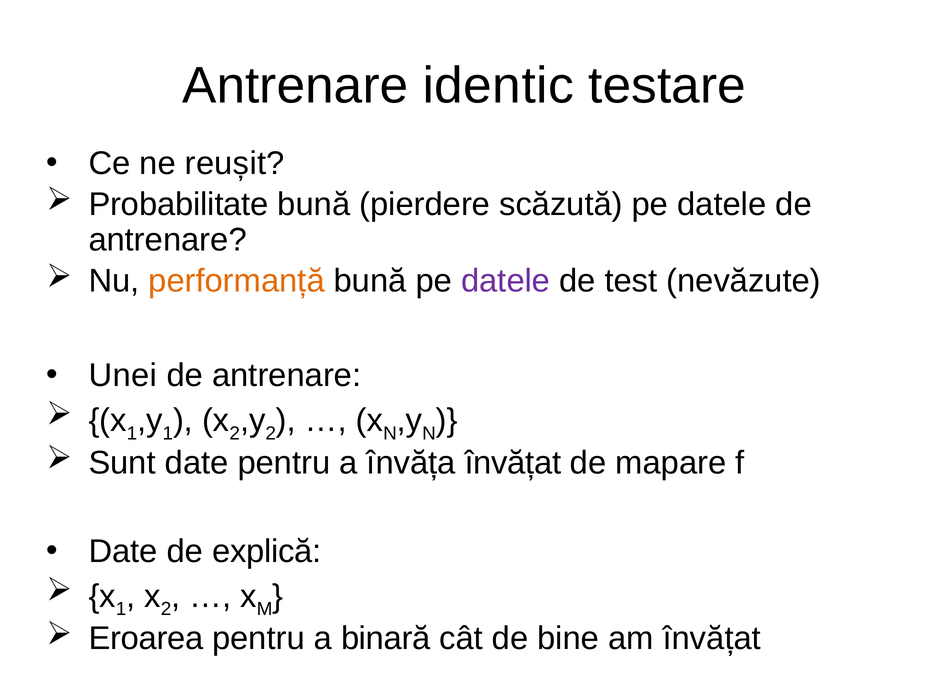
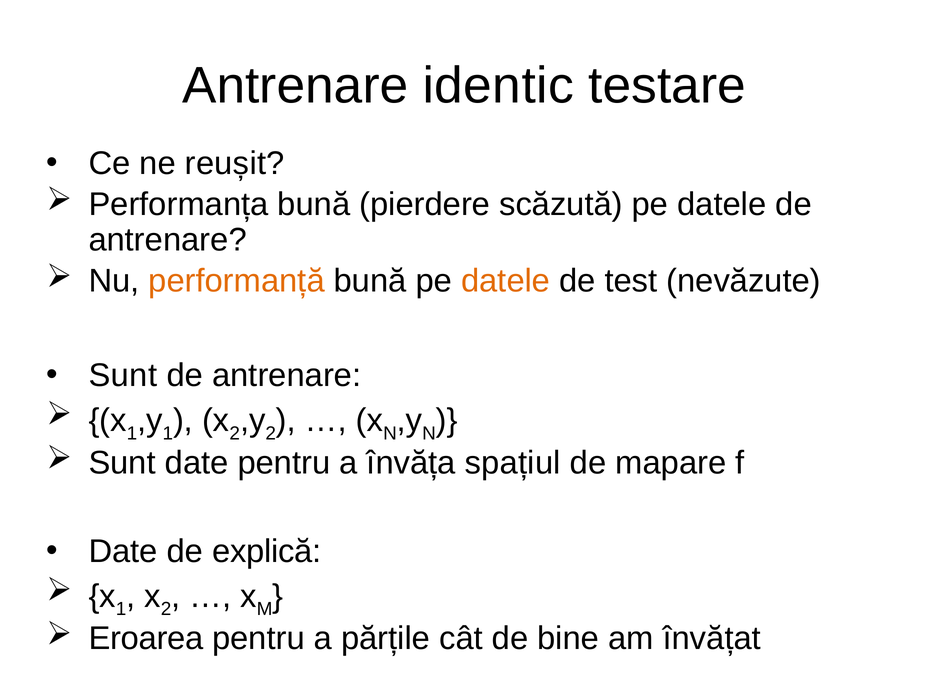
Probabilitate: Probabilitate -> Performanța
datele at (506, 281) colour: purple -> orange
Unei at (123, 375): Unei -> Sunt
învăța învățat: învățat -> spațiul
binară: binară -> părțile
